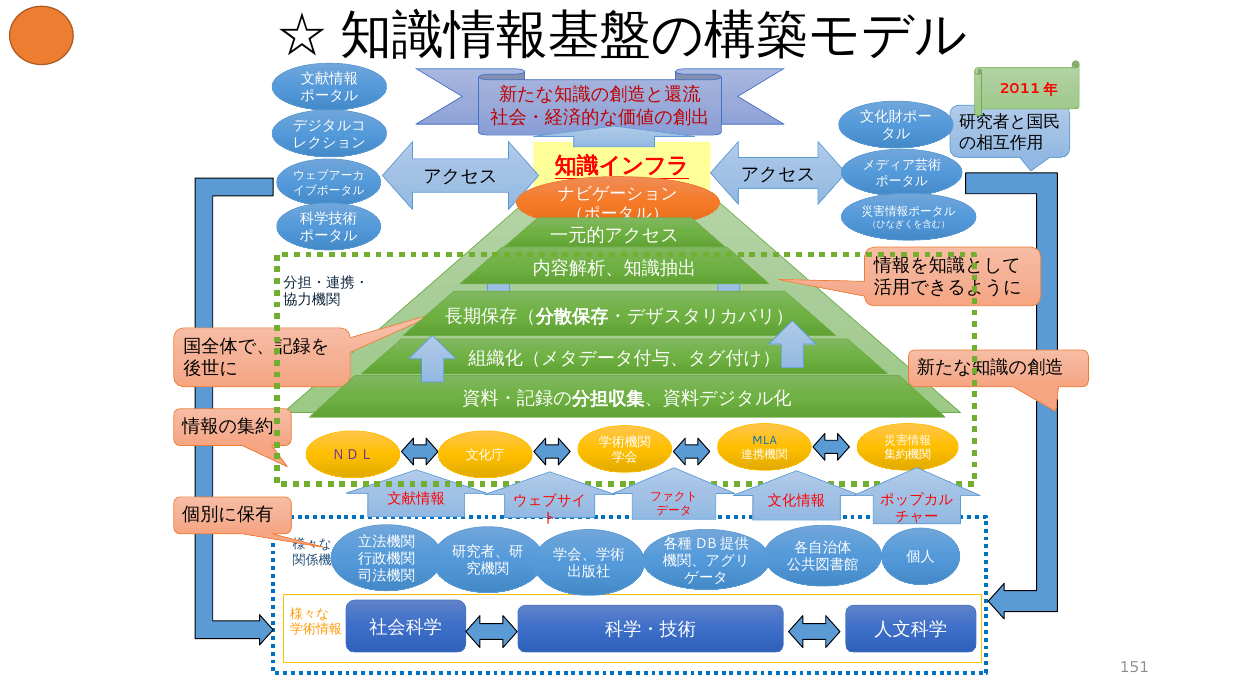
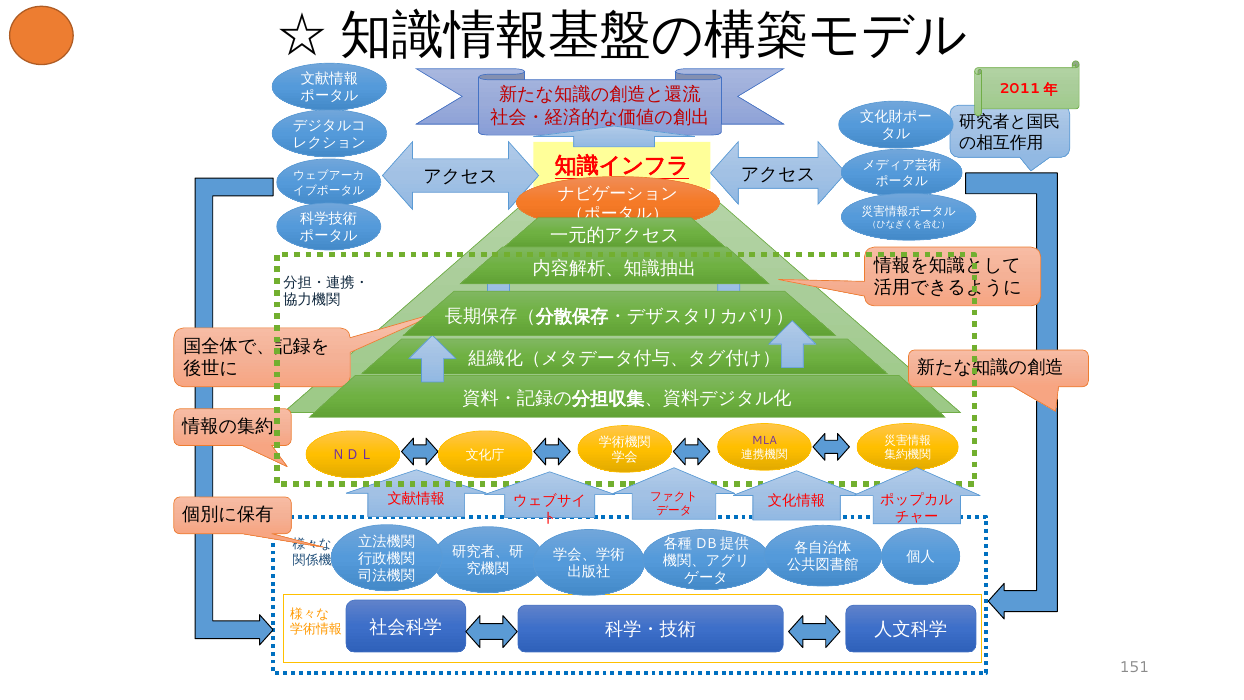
MLA colour: blue -> purple
